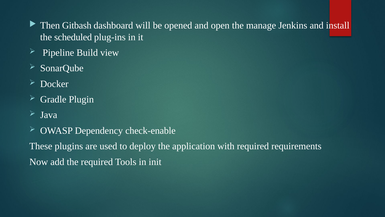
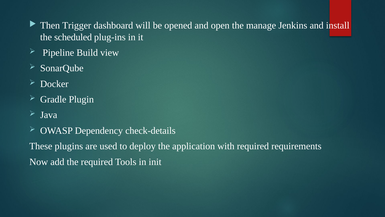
Gitbash: Gitbash -> Trigger
check-enable: check-enable -> check-details
